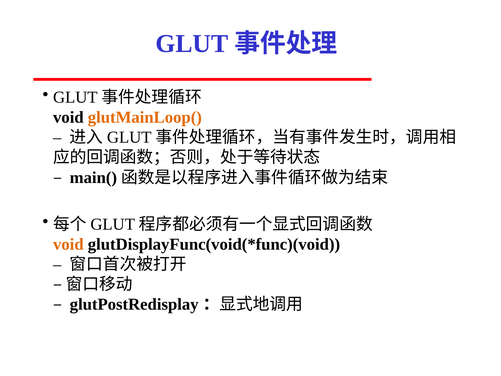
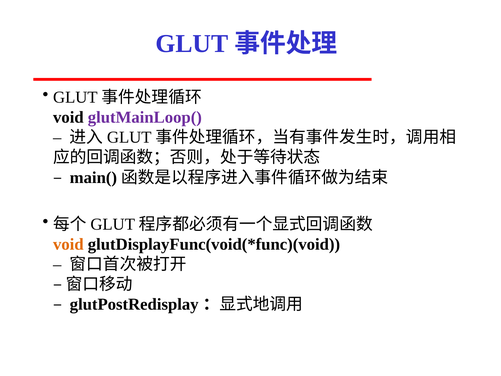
glutMainLoop( colour: orange -> purple
